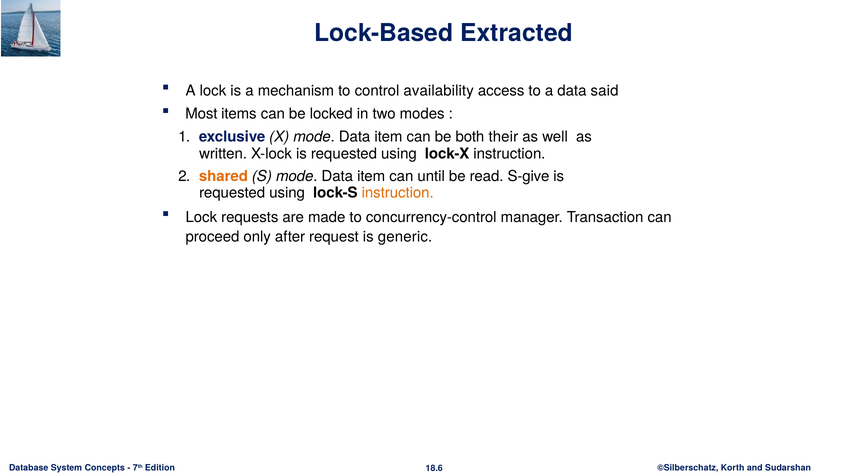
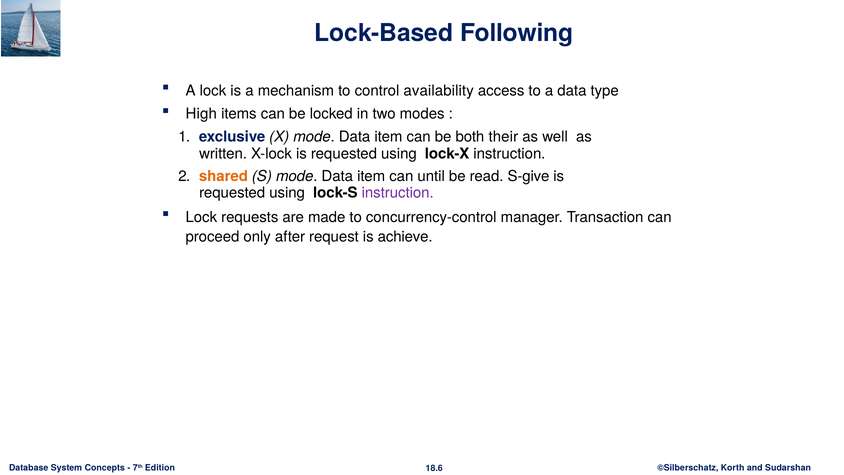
Extracted: Extracted -> Following
said: said -> type
Most: Most -> High
instruction at (398, 193) colour: orange -> purple
generic: generic -> achieve
